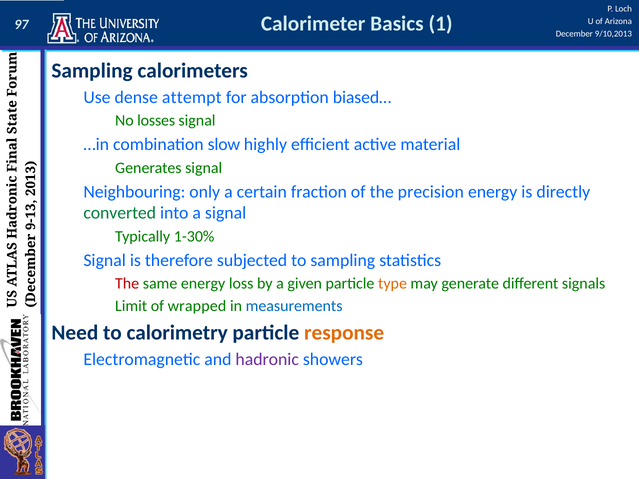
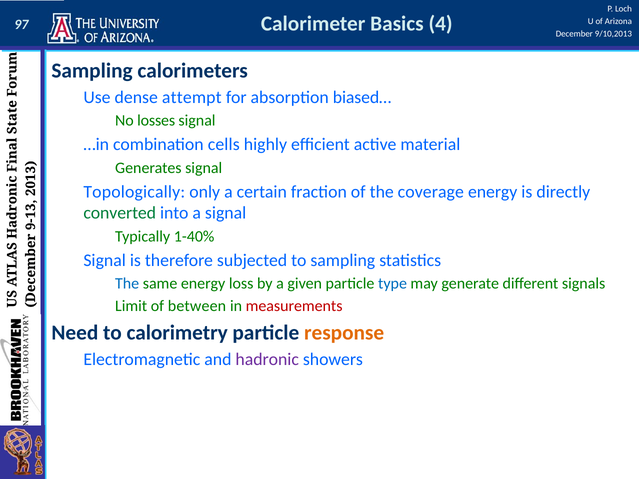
Basics 1: 1 -> 4
slow: slow -> cells
Neighbouring: Neighbouring -> Topologically
precision: precision -> coverage
1-30%: 1-30% -> 1-40%
The at (127, 284) colour: red -> blue
type colour: orange -> blue
wrapped: wrapped -> between
measurements colour: blue -> red
